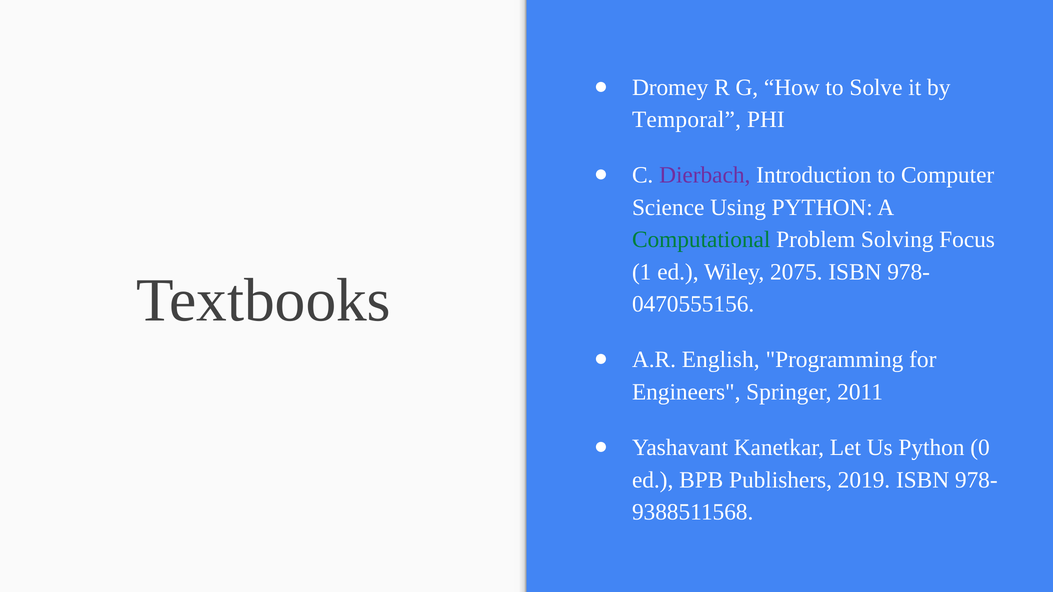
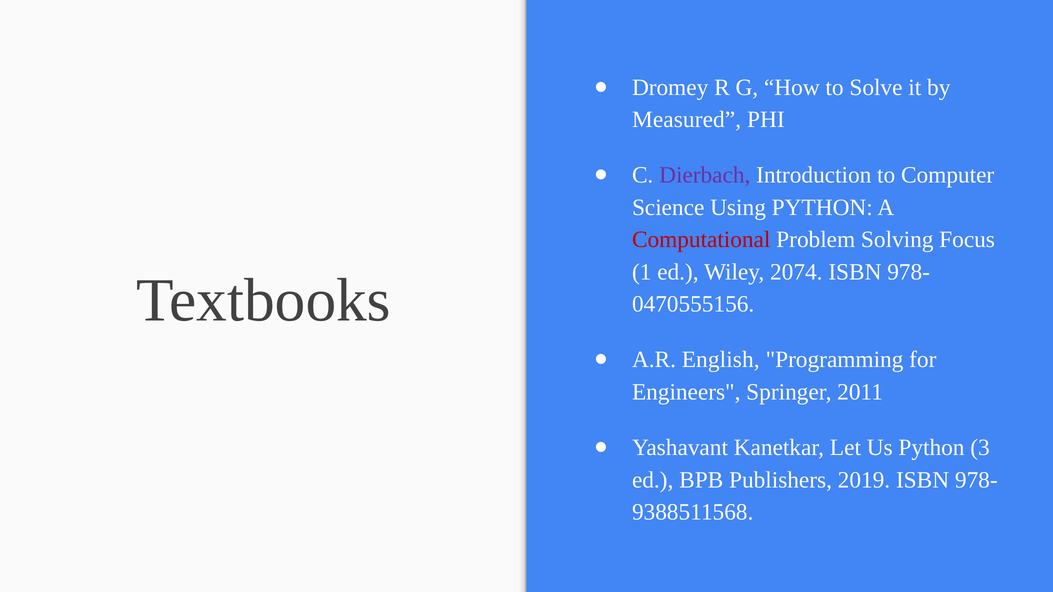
Temporal: Temporal -> Measured
Computational colour: green -> red
2075: 2075 -> 2074
0: 0 -> 3
